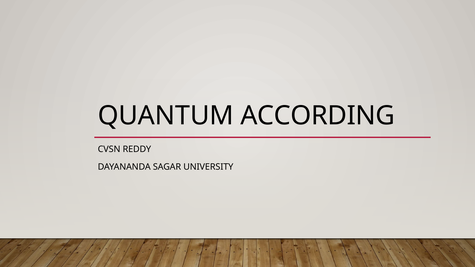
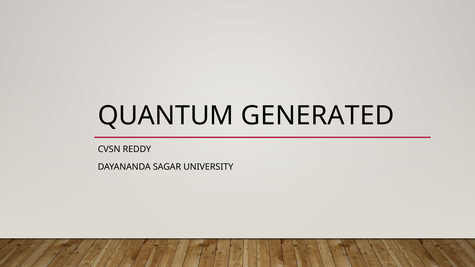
ACCORDING: ACCORDING -> GENERATED
